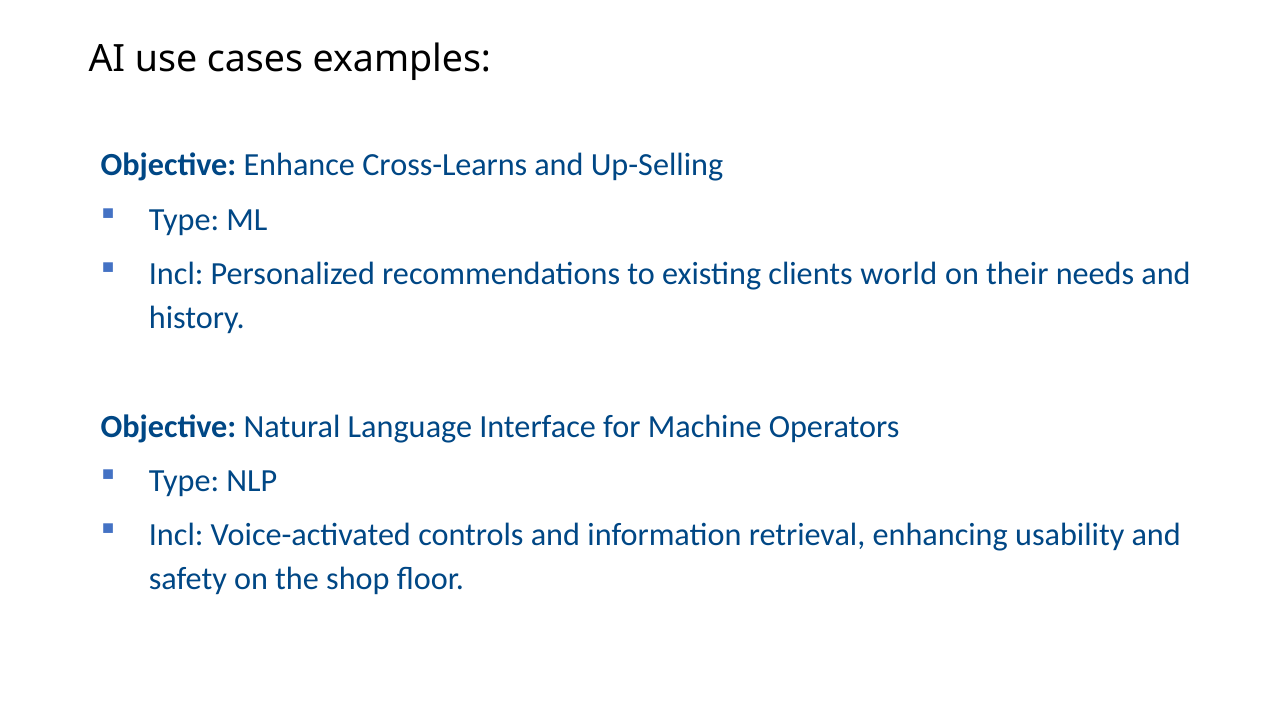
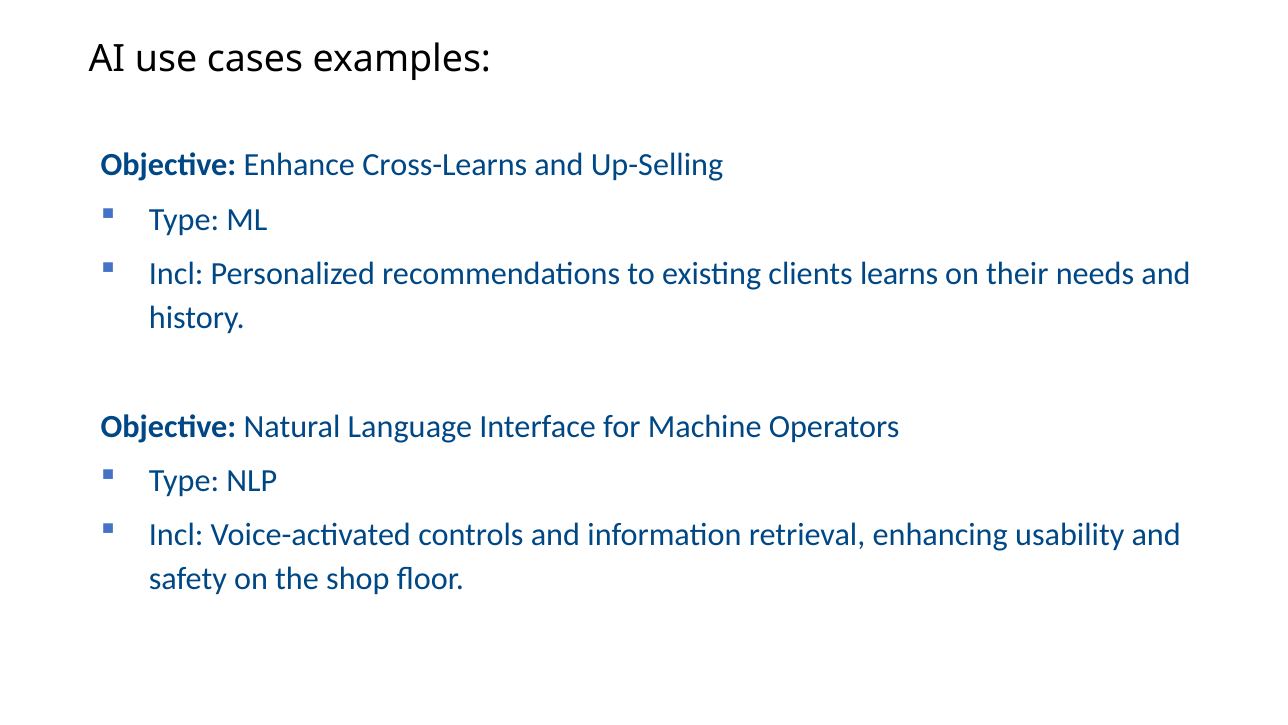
world: world -> learns
